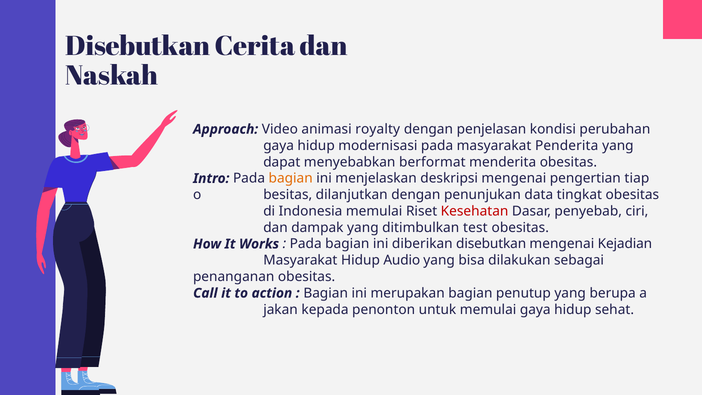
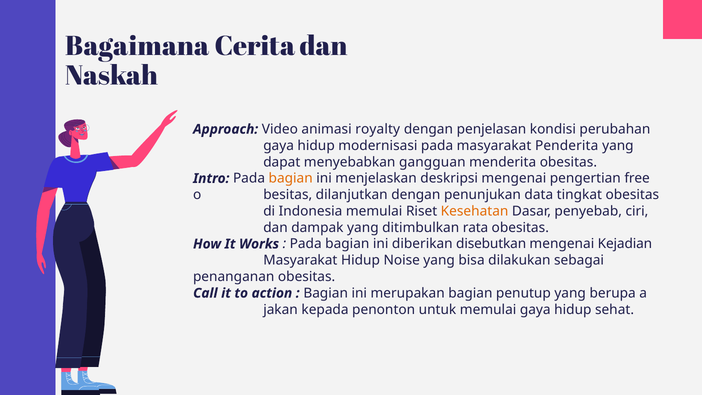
Disebutkan at (138, 46): Disebutkan -> Bagaimana
berformat: berformat -> gangguan
tiap: tiap -> free
Kesehatan colour: red -> orange
test: test -> rata
Audio: Audio -> Noise
